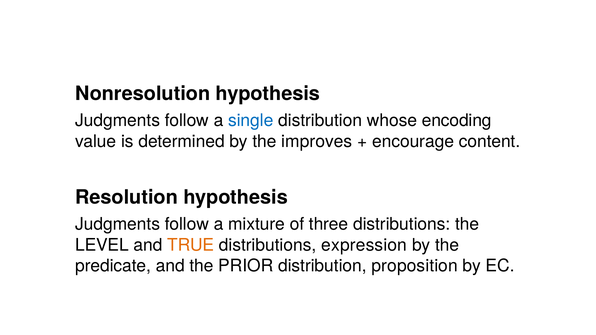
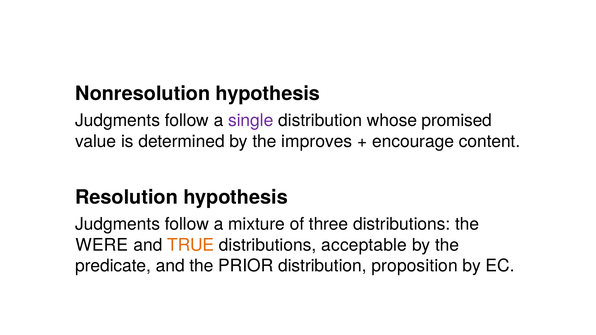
single colour: blue -> purple
encoding: encoding -> promised
LEVEL: LEVEL -> WERE
expression: expression -> acceptable
